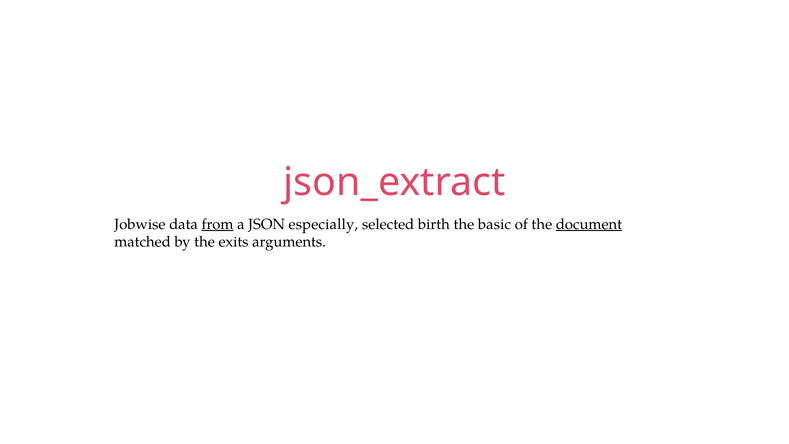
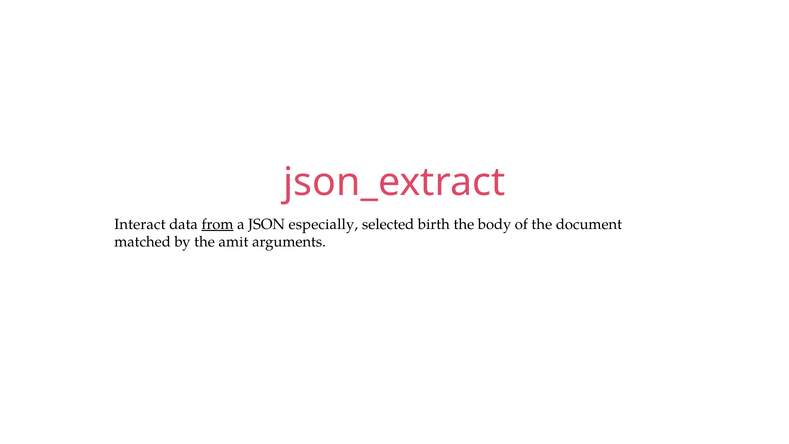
Jobwise: Jobwise -> Interact
basic: basic -> body
document underline: present -> none
exits: exits -> amit
